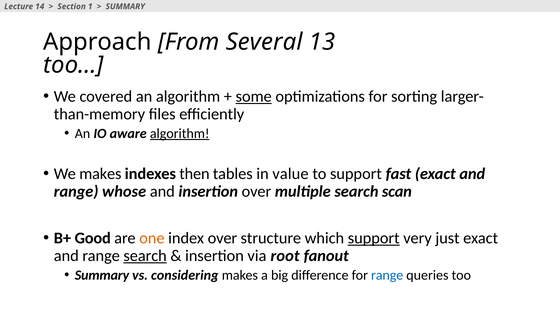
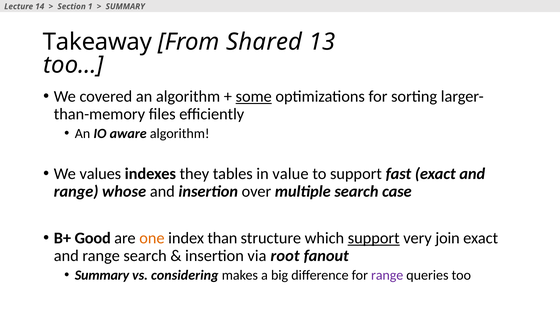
Approach: Approach -> Takeaway
Several: Several -> Shared
algorithm at (180, 133) underline: present -> none
We makes: makes -> values
then: then -> they
scan: scan -> case
index over: over -> than
just: just -> join
search at (145, 256) underline: present -> none
range at (387, 275) colour: blue -> purple
